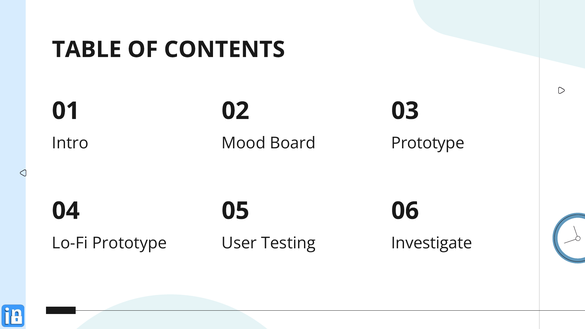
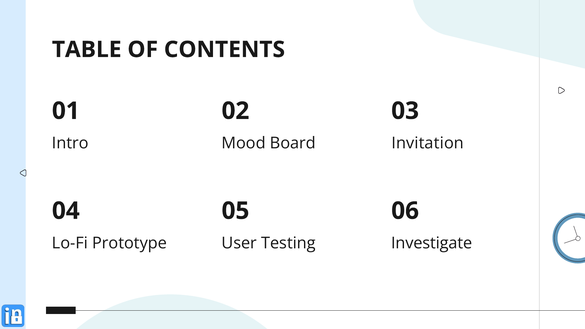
Board Prototype: Prototype -> Invitation
